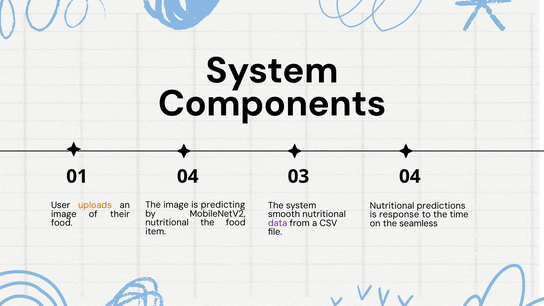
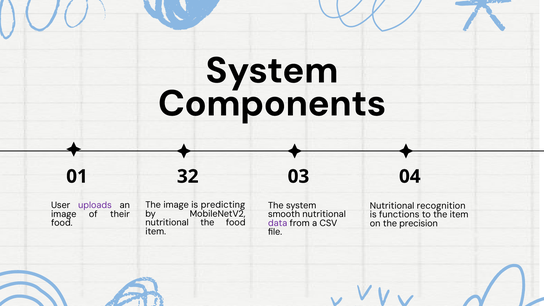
01 04: 04 -> 32
uploads colour: orange -> purple
predictions: predictions -> recognition
response: response -> functions
the time: time -> item
seamless: seamless -> precision
